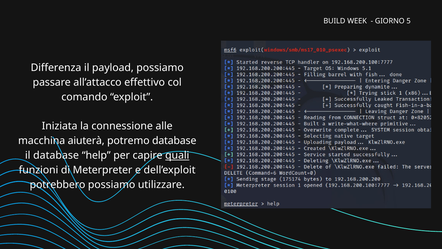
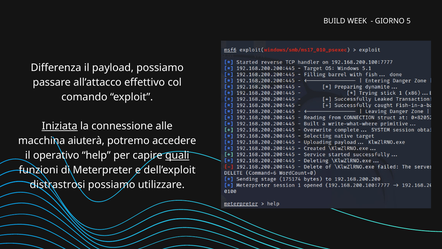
Iniziata underline: none -> present
potremo database: database -> accedere
il database: database -> operativo
potrebbero: potrebbero -> distrastrosi
